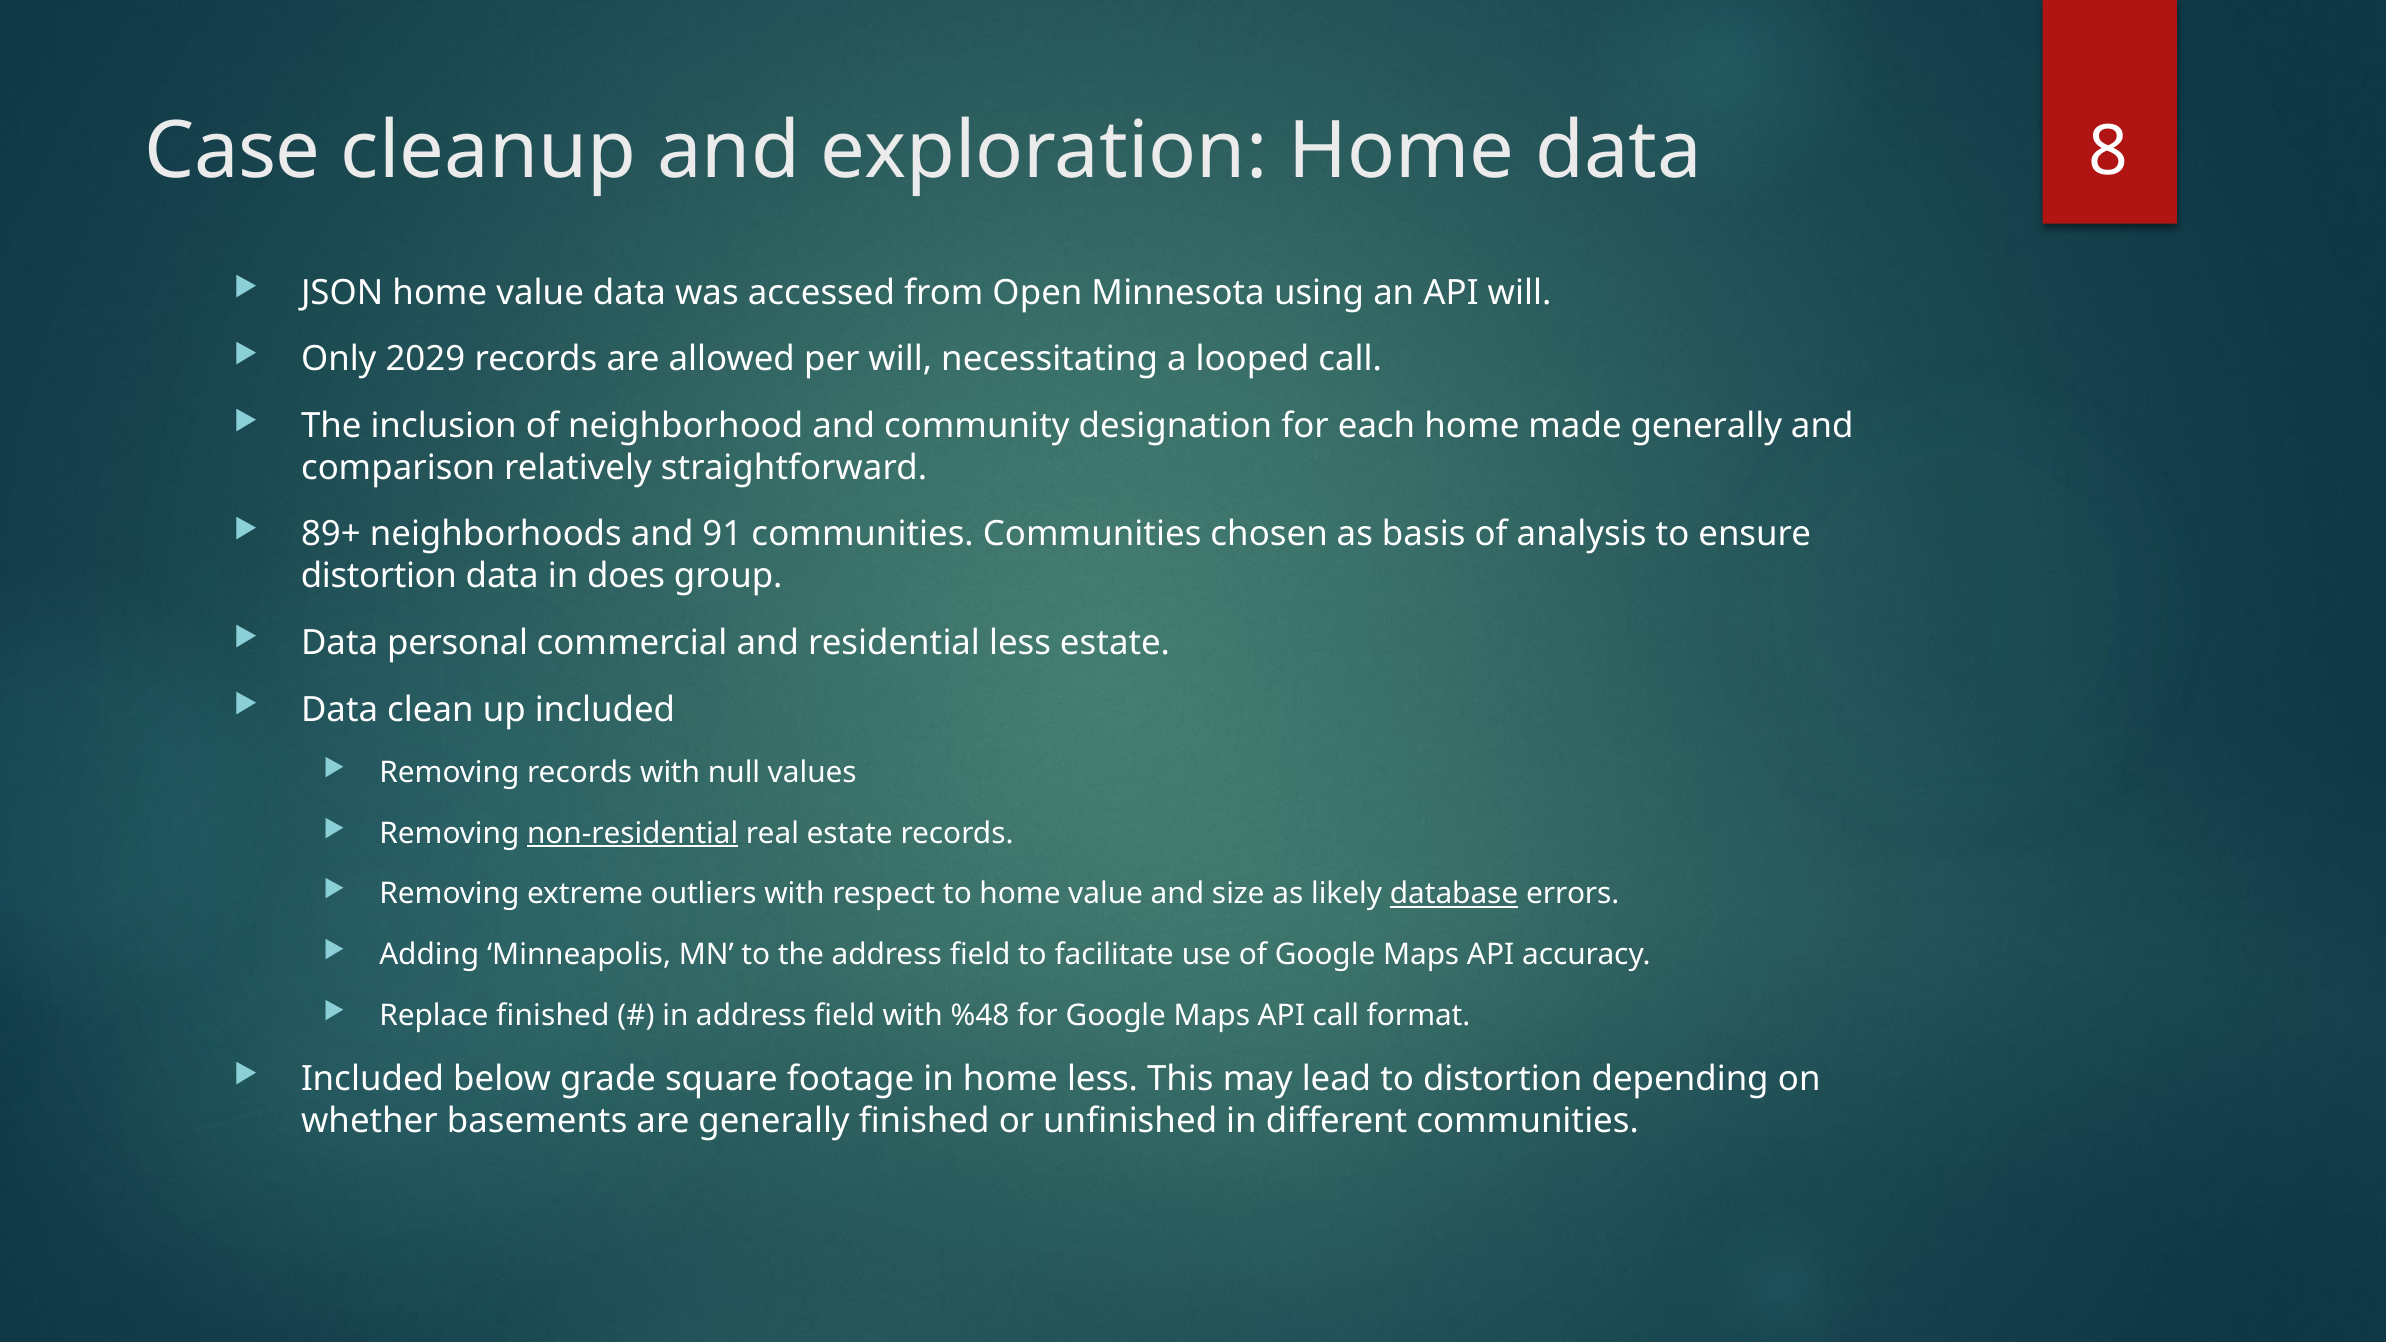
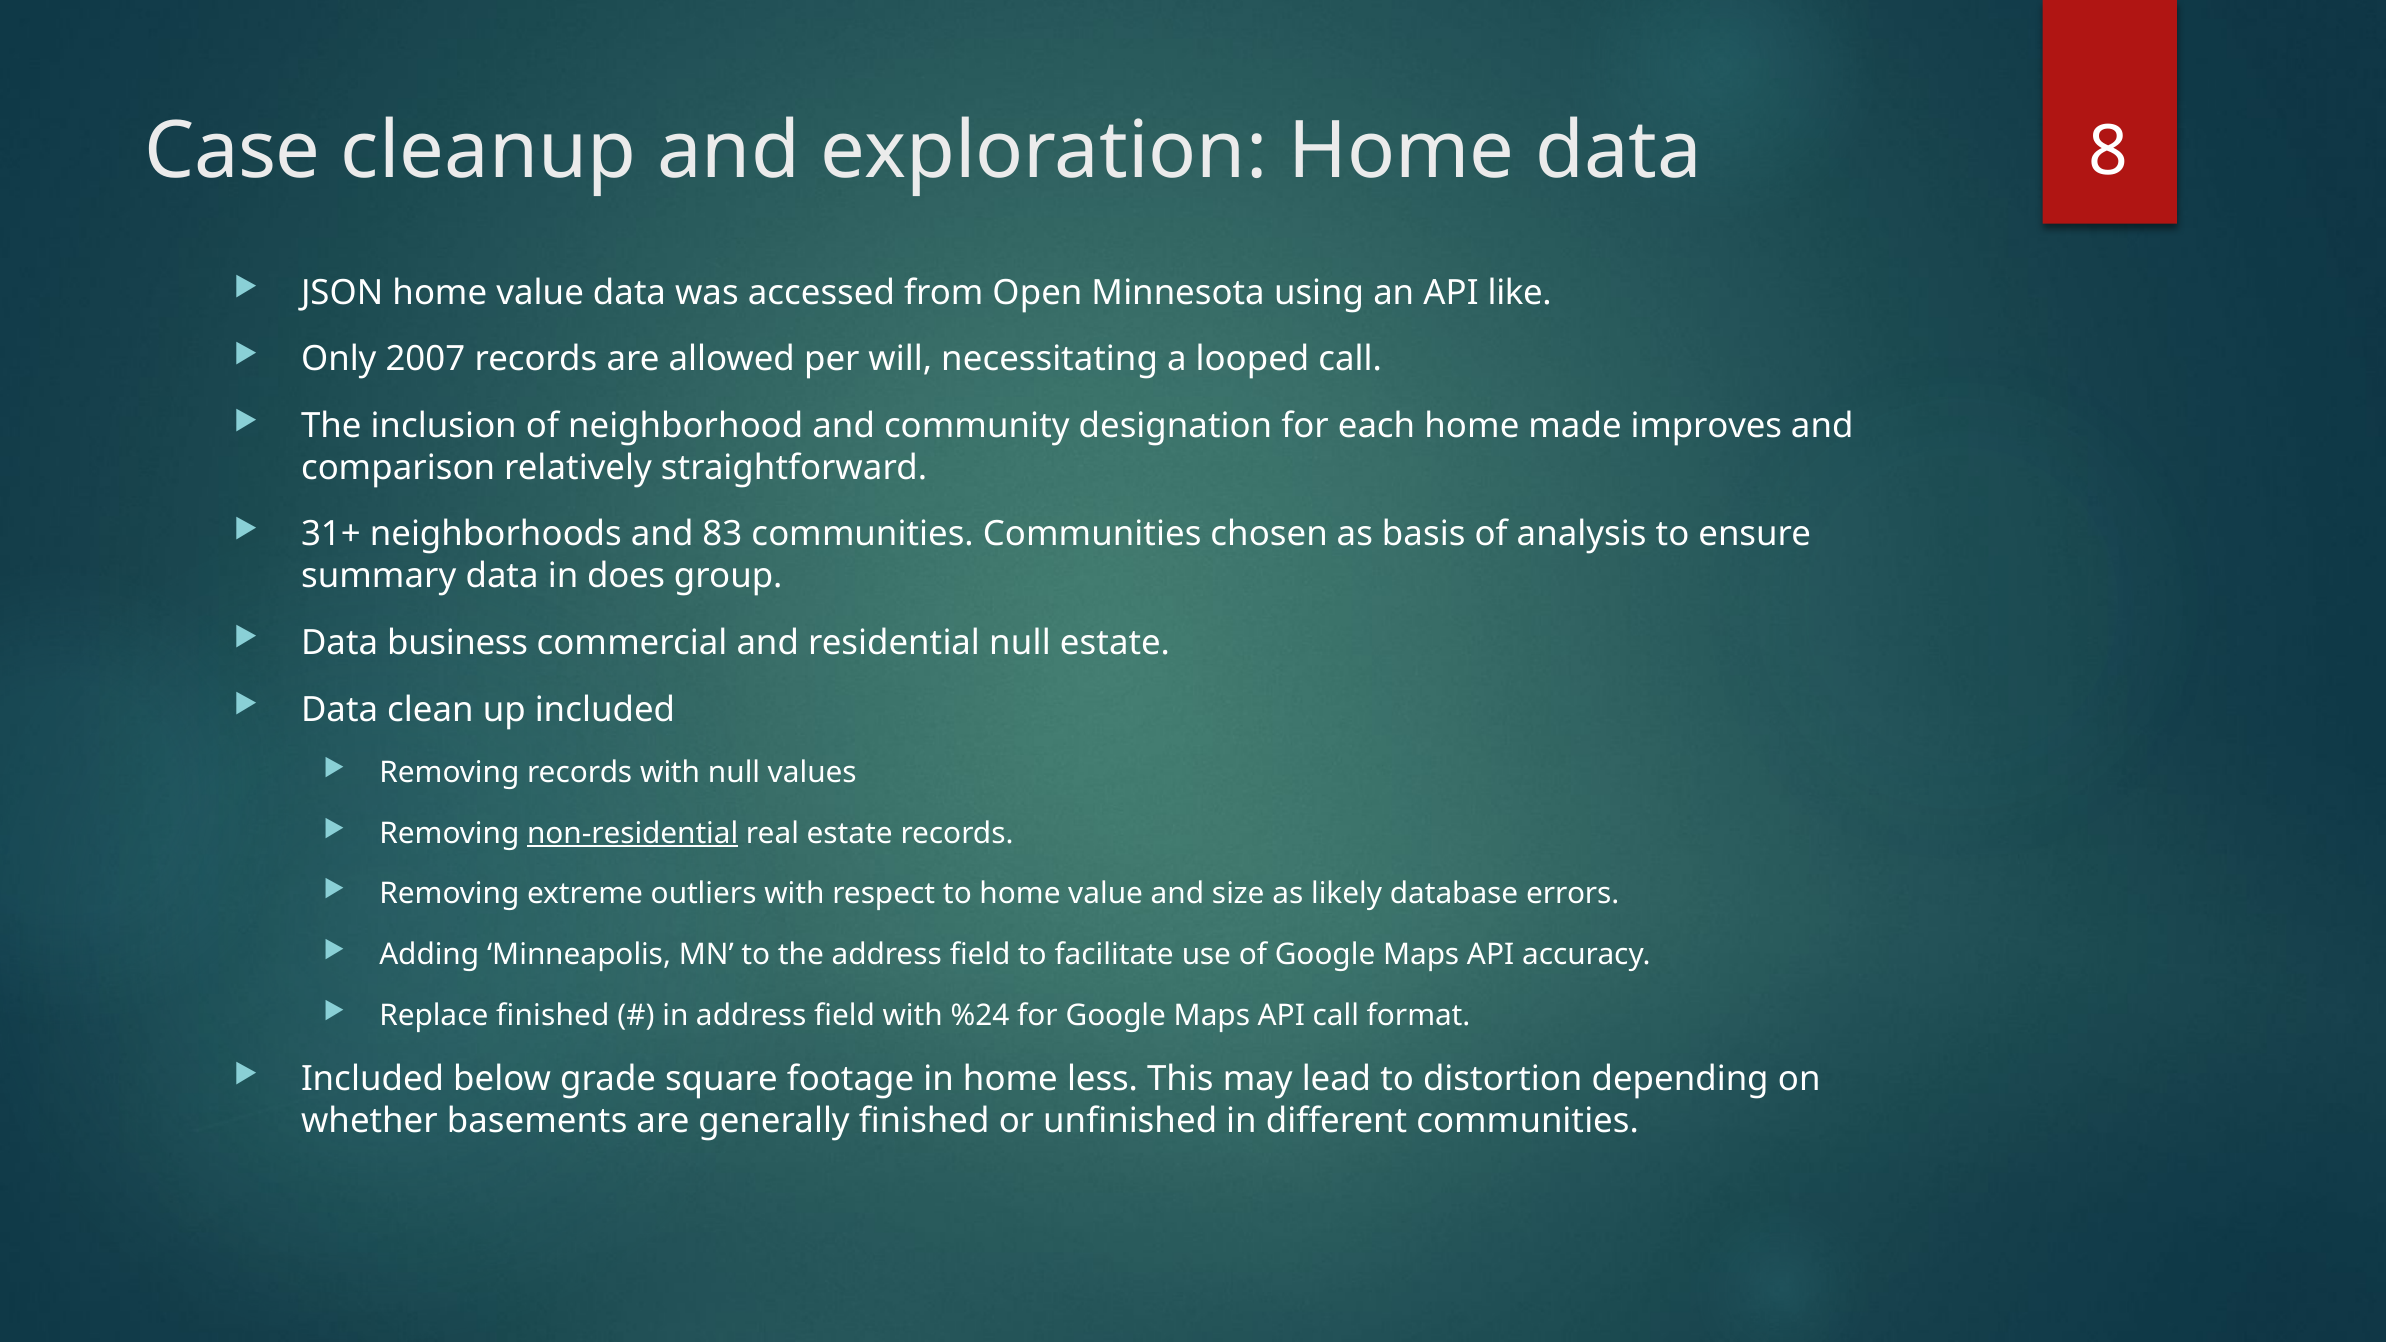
API will: will -> like
2029: 2029 -> 2007
made generally: generally -> improves
89+: 89+ -> 31+
91: 91 -> 83
distortion at (379, 576): distortion -> summary
personal: personal -> business
residential less: less -> null
database underline: present -> none
%48: %48 -> %24
